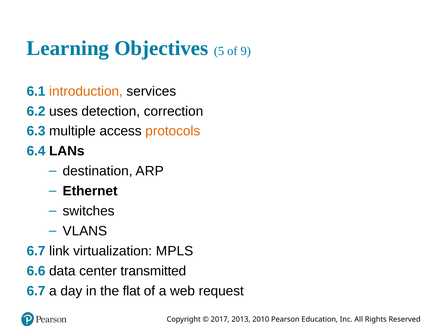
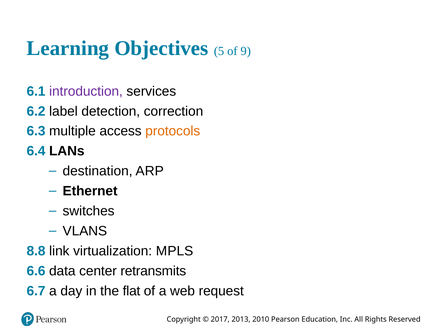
introduction colour: orange -> purple
uses: uses -> label
6.7 at (36, 251): 6.7 -> 8.8
transmitted: transmitted -> retransmits
